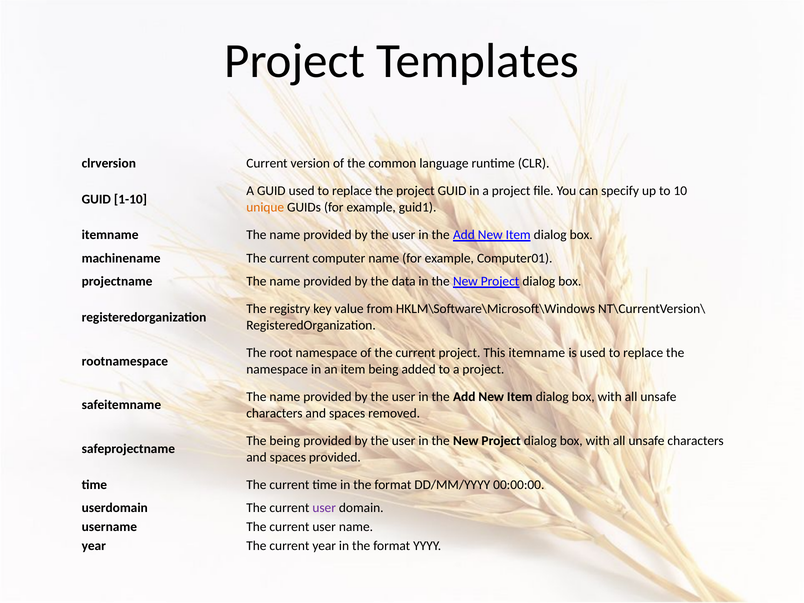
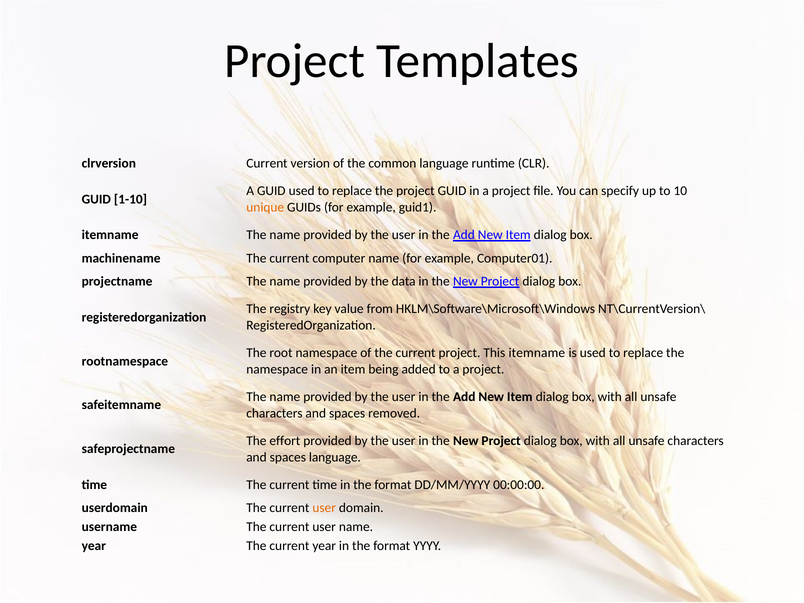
The being: being -> effort
spaces provided: provided -> language
user at (324, 508) colour: purple -> orange
